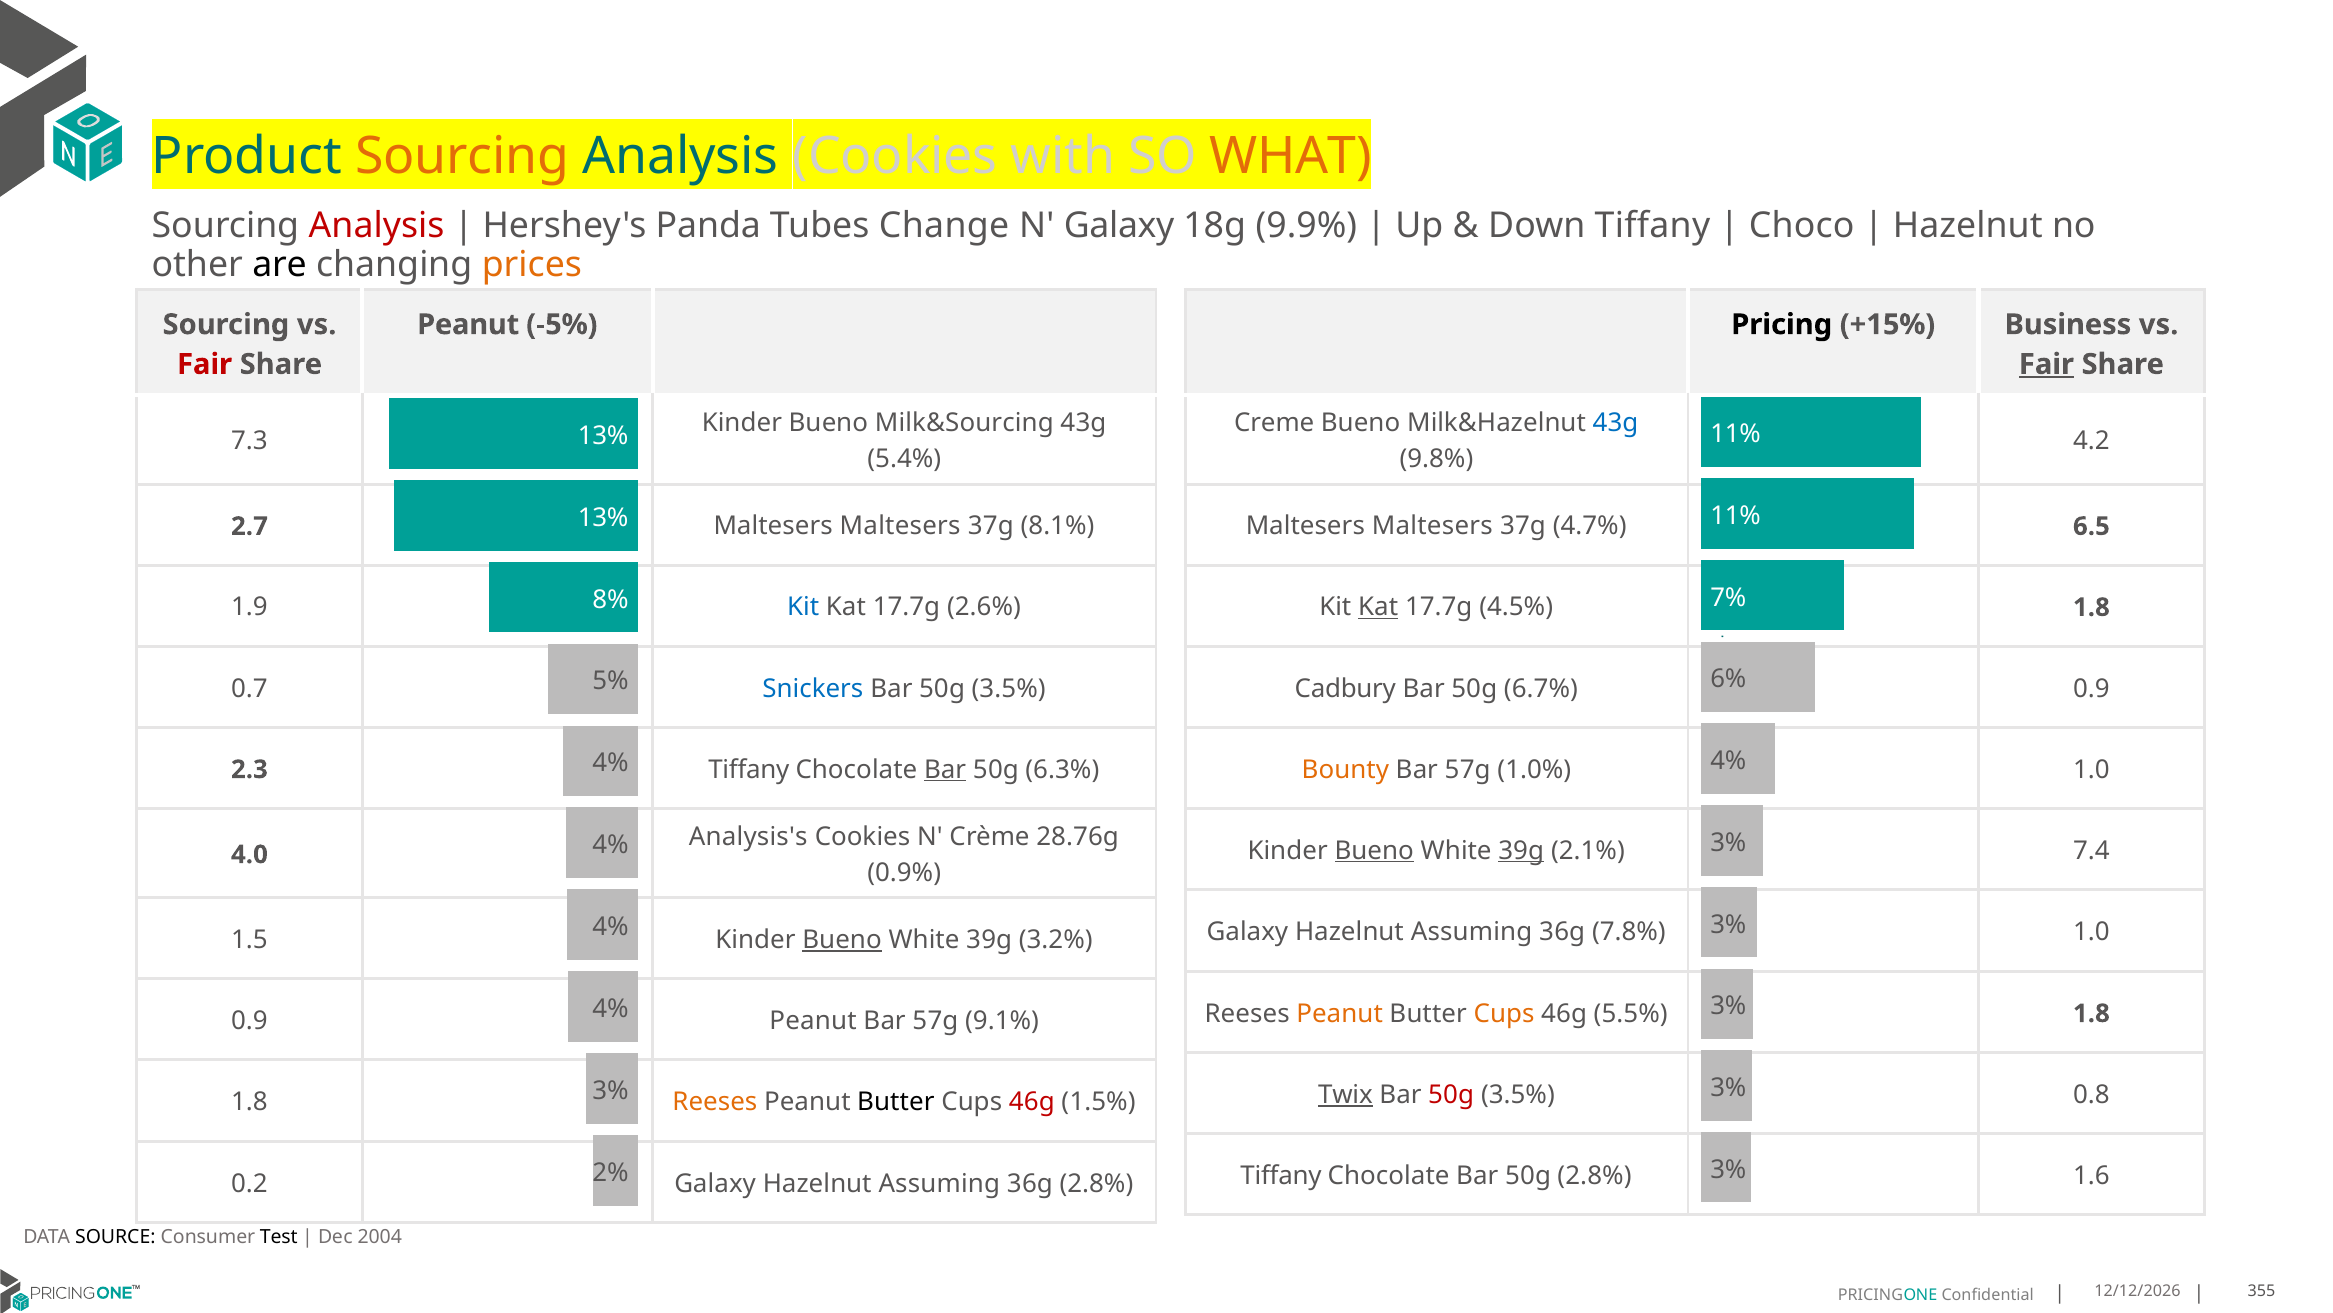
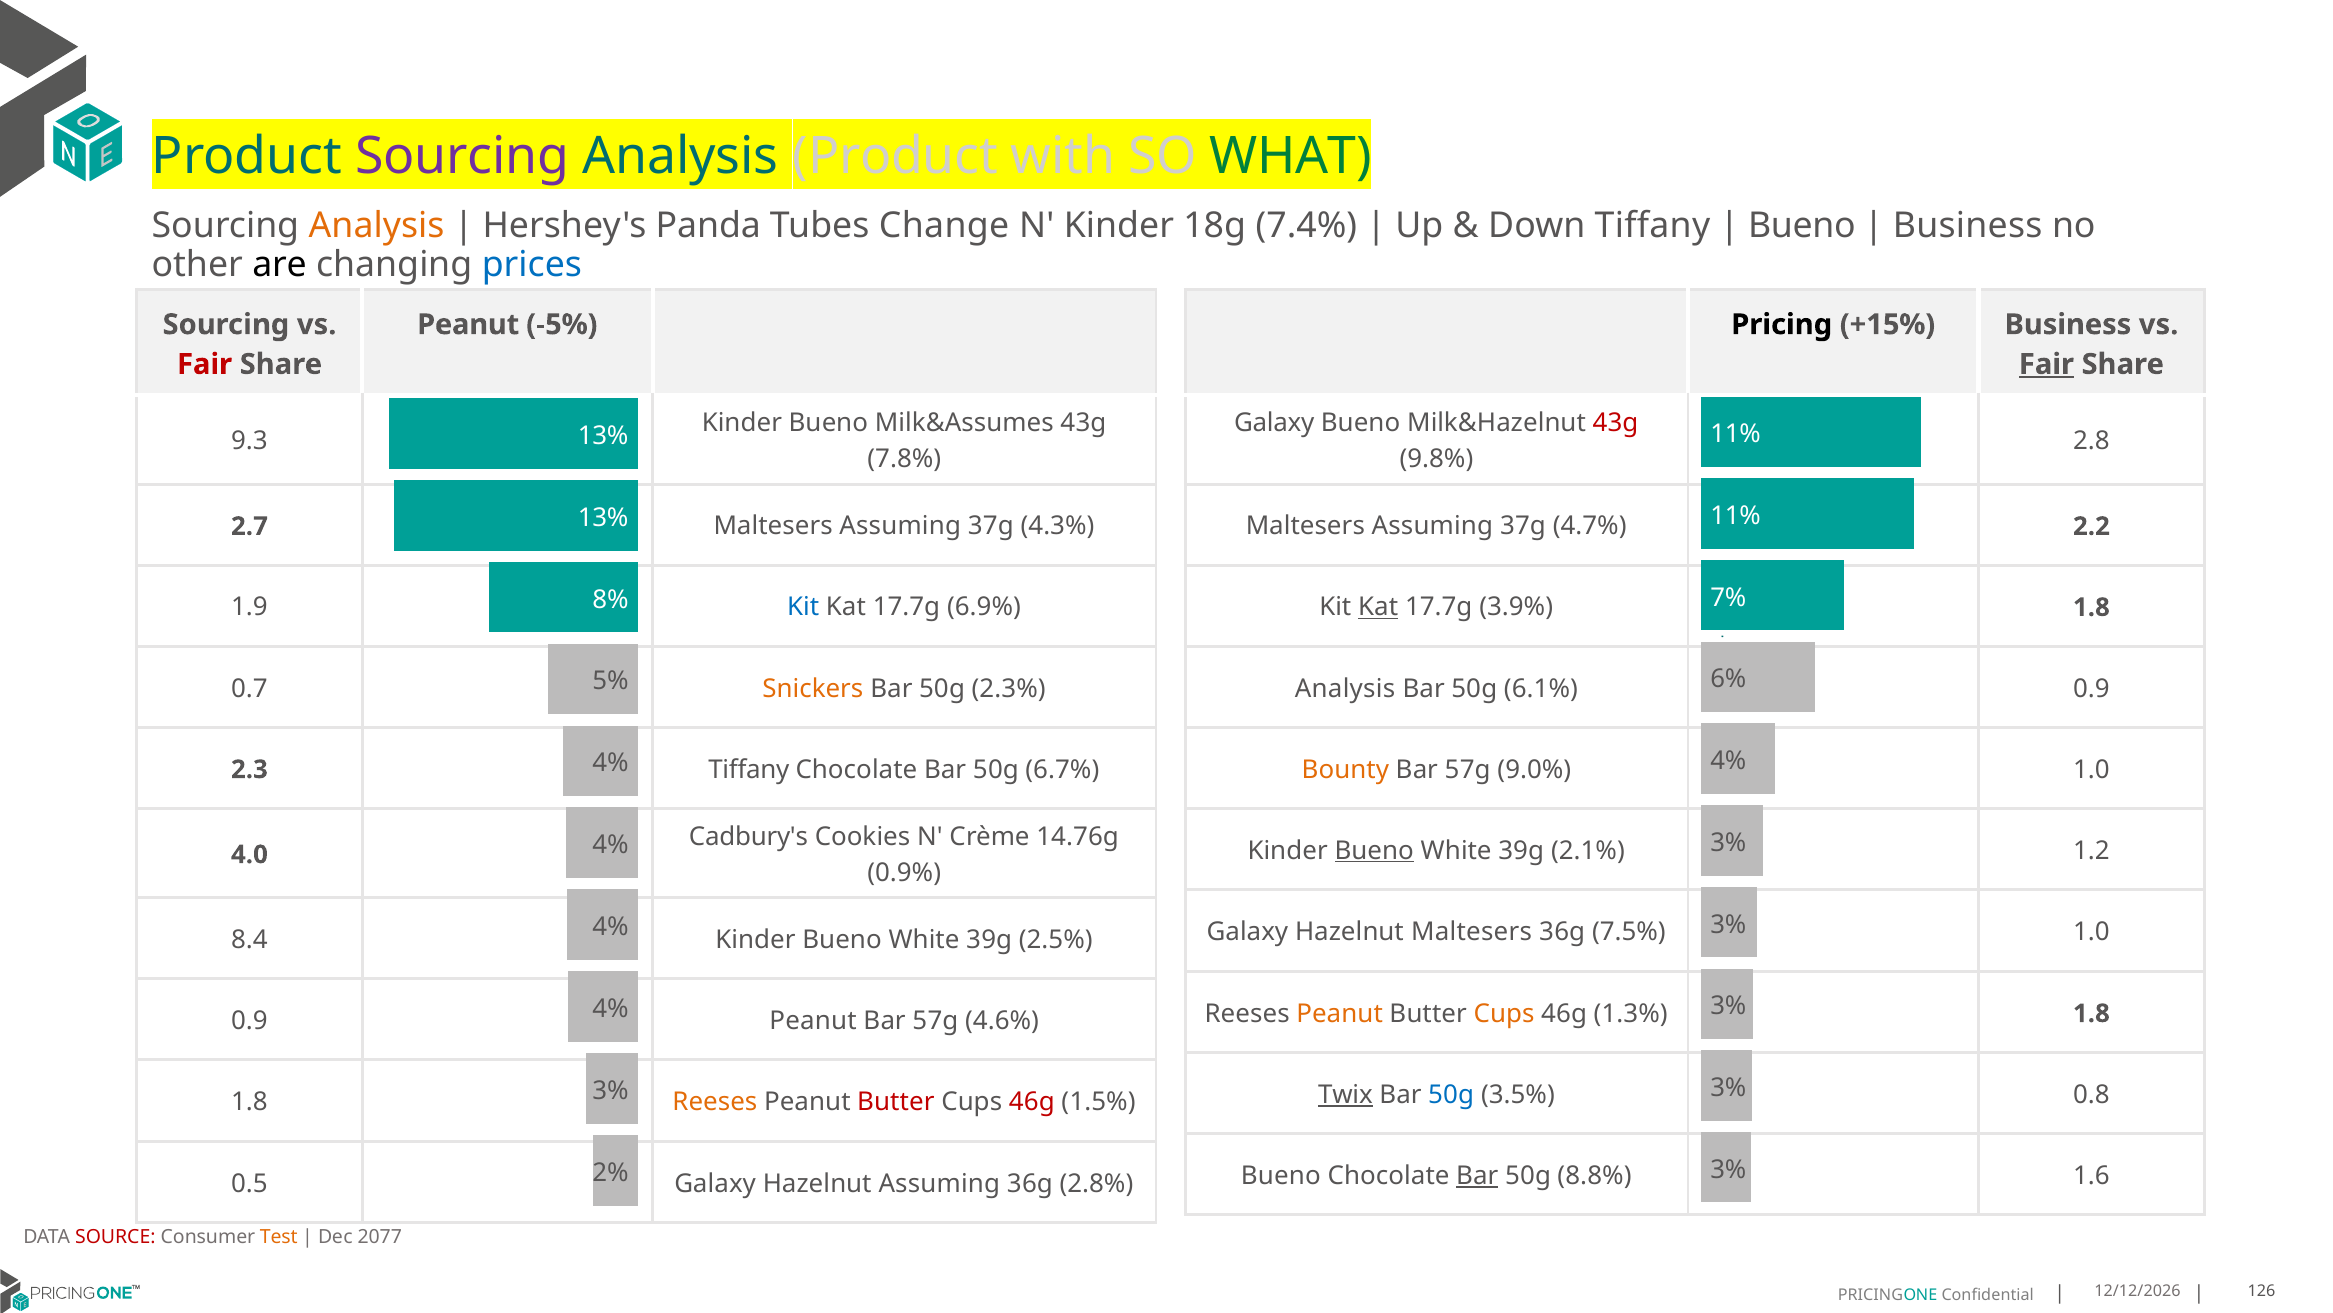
Sourcing at (462, 157) colour: orange -> purple
Analysis Cookies: Cookies -> Product
WHAT colour: orange -> green
Analysis at (377, 226) colour: red -> orange
N Galaxy: Galaxy -> Kinder
9.9%: 9.9% -> 7.4%
Choco at (1802, 226): Choco -> Bueno
Hazelnut at (1968, 226): Hazelnut -> Business
prices colour: orange -> blue
Milk&Sourcing: Milk&Sourcing -> Milk&Assumes
Creme at (1274, 423): Creme -> Galaxy
43g at (1616, 423) colour: blue -> red
7.3: 7.3 -> 9.3
4.2: 4.2 -> 2.8
5.4%: 5.4% -> 7.8%
Maltesers at (1432, 526): Maltesers -> Assuming
6.5: 6.5 -> 2.2
2.7 Maltesers Maltesers: Maltesers -> Assuming
8.1%: 8.1% -> 4.3%
2.6%: 2.6% -> 6.9%
4.5%: 4.5% -> 3.9%
Snickers colour: blue -> orange
3.5% at (1009, 688): 3.5% -> 2.3%
Cadbury at (1345, 688): Cadbury -> Analysis
6.7%: 6.7% -> 6.1%
1.0%: 1.0% -> 9.0%
Bar at (945, 769) underline: present -> none
6.3%: 6.3% -> 6.7%
Analysis's: Analysis's -> Cadbury's
28.76g: 28.76g -> 14.76g
39g at (1521, 850) underline: present -> none
7.4: 7.4 -> 1.2
Assuming at (1472, 931): Assuming -> Maltesers
7.8%: 7.8% -> 7.5%
1.5: 1.5 -> 8.4
Bueno at (842, 939) underline: present -> none
3.2%: 3.2% -> 2.5%
5.5%: 5.5% -> 1.3%
9.1%: 9.1% -> 4.6%
50g at (1451, 1094) colour: red -> blue
Butter at (896, 1102) colour: black -> red
Tiffany at (1281, 1175): Tiffany -> Bueno
Bar at (1477, 1175) underline: none -> present
50g 2.8%: 2.8% -> 8.8%
0.2: 0.2 -> 0.5
SOURCE colour: black -> red
Test colour: black -> orange
2004: 2004 -> 2077
355: 355 -> 126
